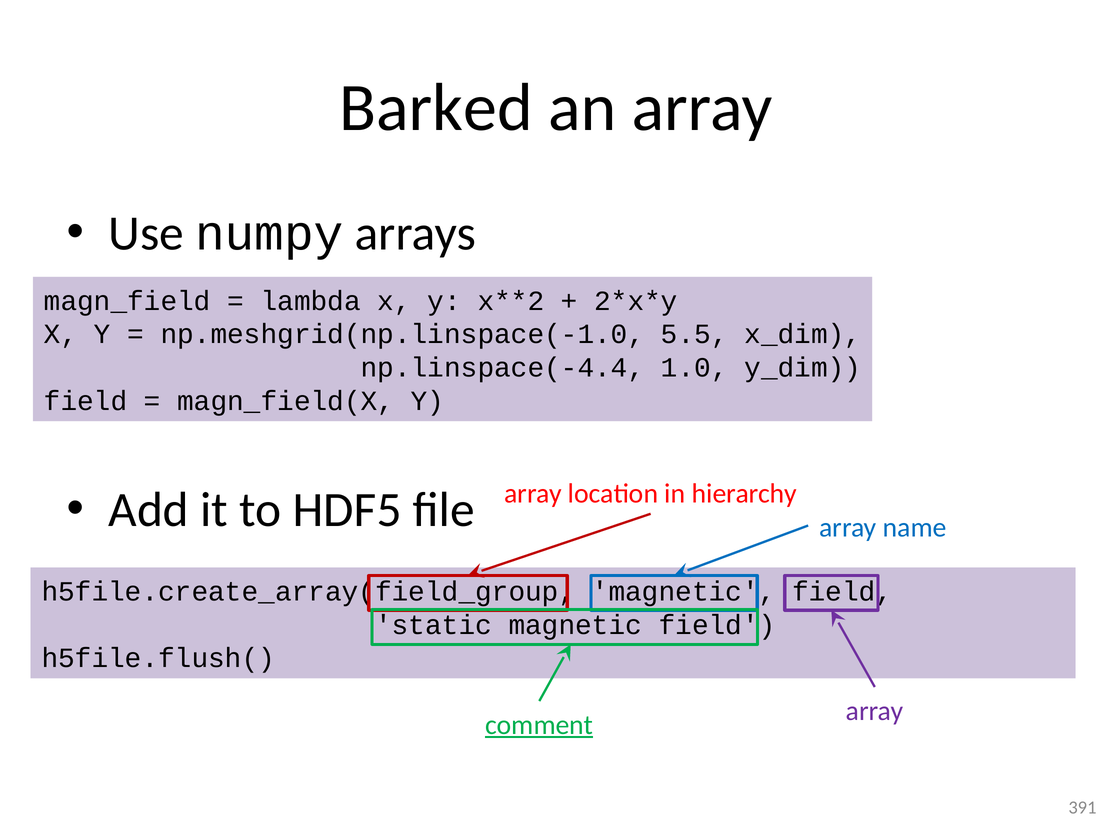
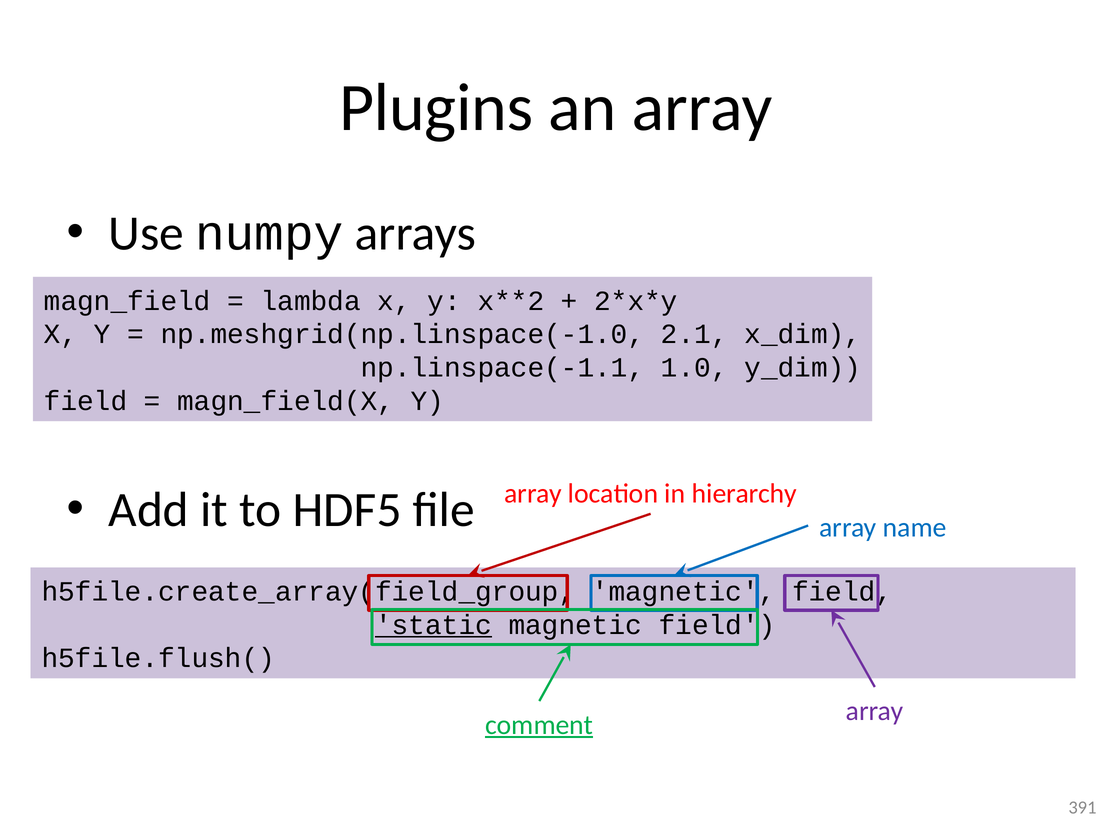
Barked: Barked -> Plugins
5.5: 5.5 -> 2.1
np.linspace(-4.4: np.linspace(-4.4 -> np.linspace(-1.1
static underline: none -> present
